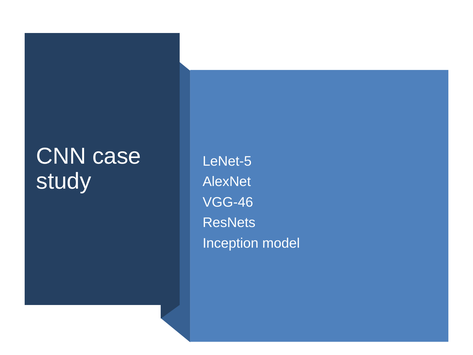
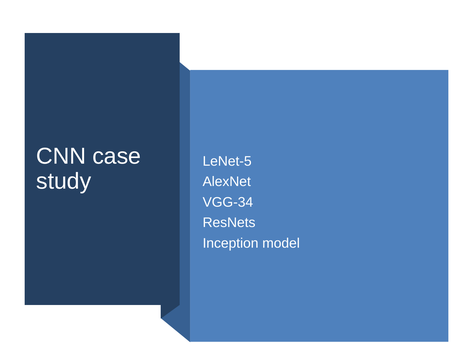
VGG-46: VGG-46 -> VGG-34
